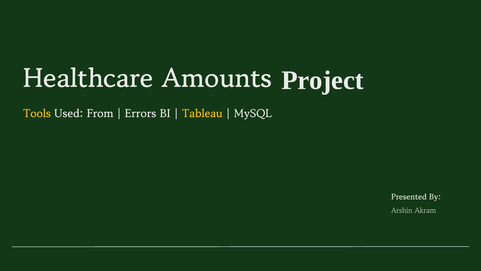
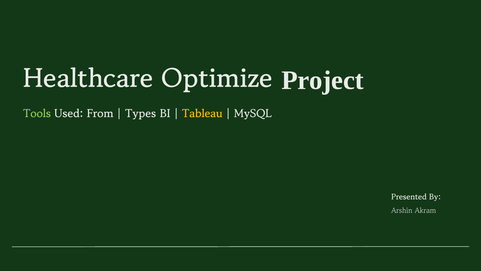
Amounts: Amounts -> Optimize
Tools colour: yellow -> light green
Errors: Errors -> Types
